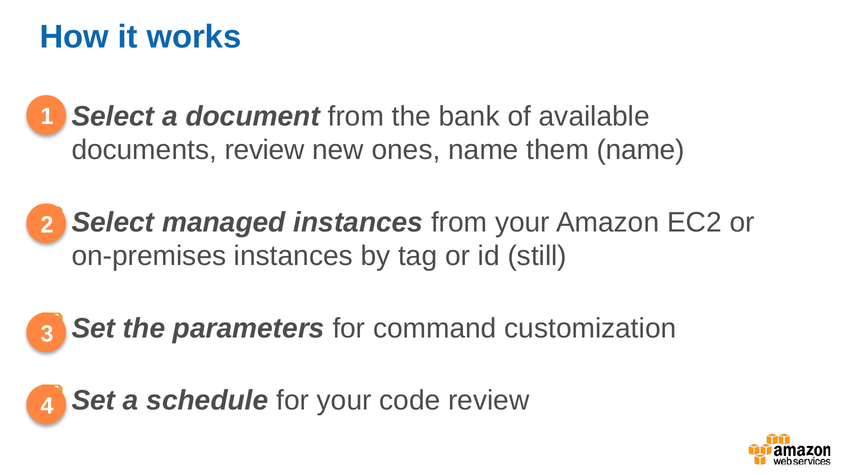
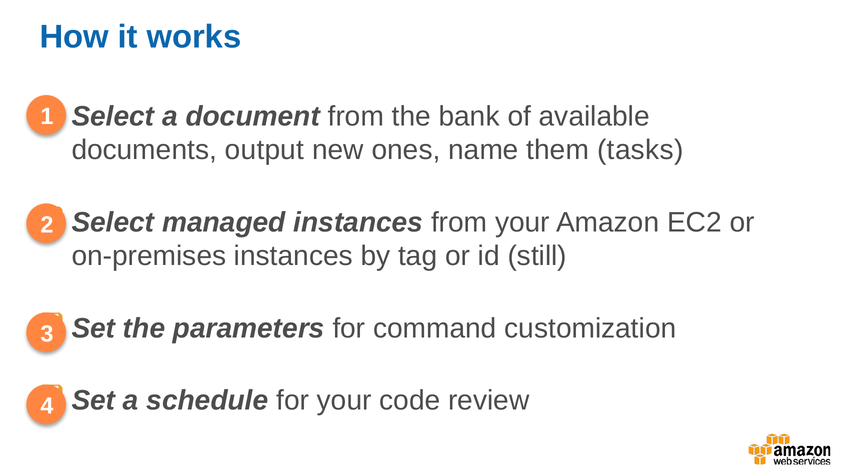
documents review: review -> output
them name: name -> tasks
